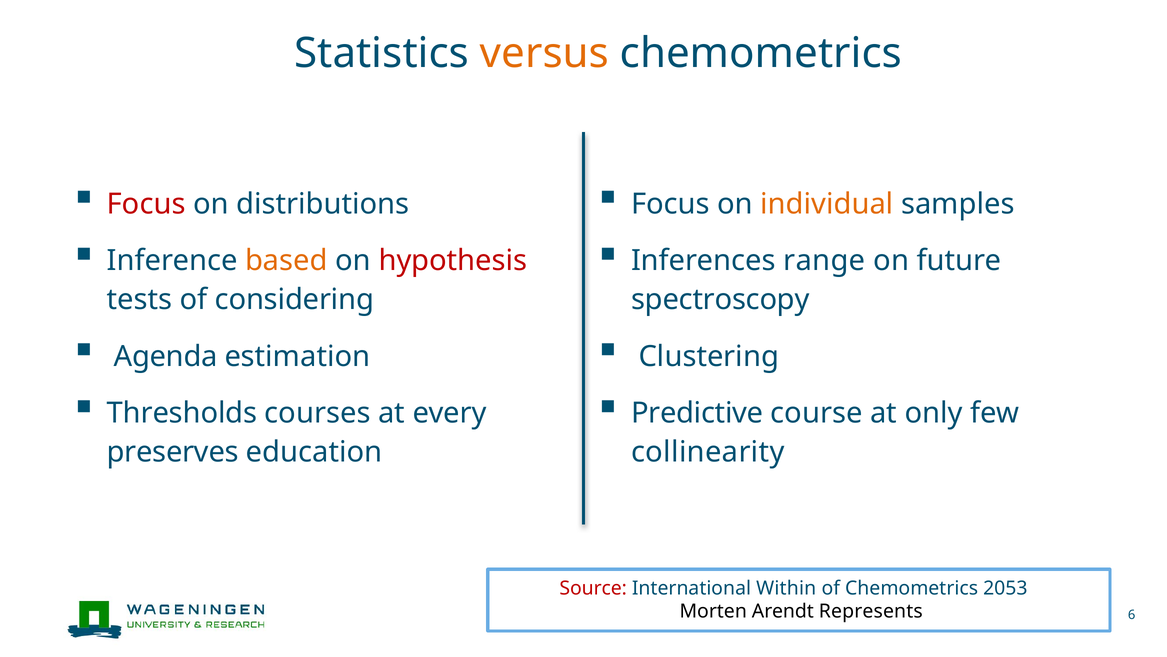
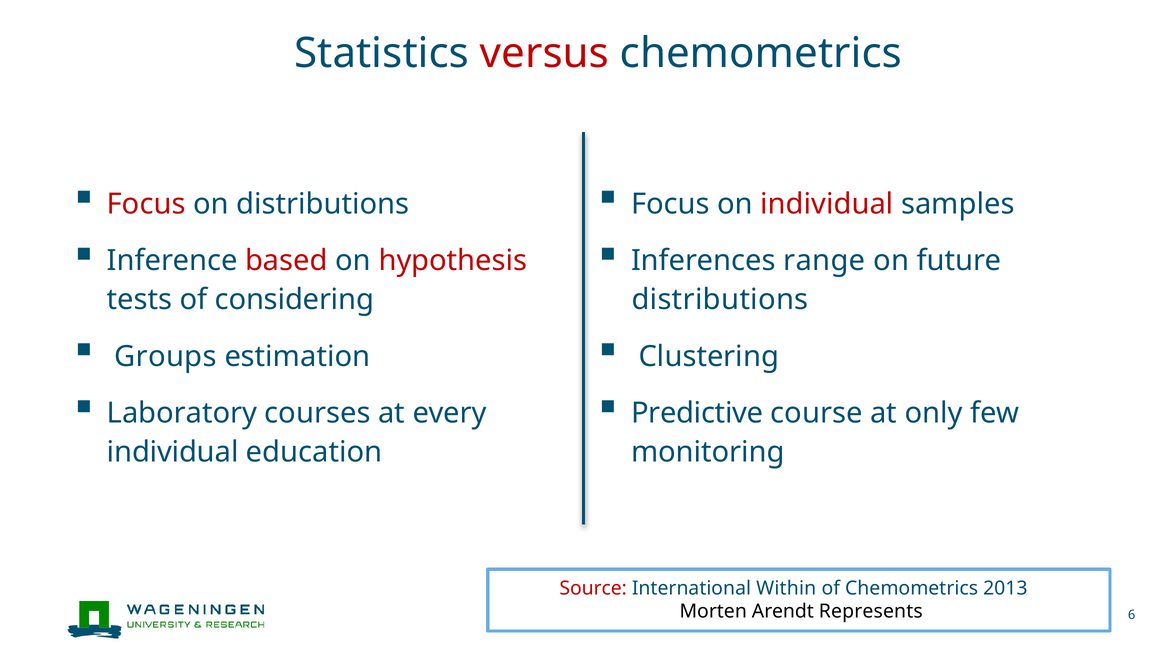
versus colour: orange -> red
individual at (827, 204) colour: orange -> red
based colour: orange -> red
spectroscopy at (720, 300): spectroscopy -> distributions
Agenda: Agenda -> Groups
Thresholds: Thresholds -> Laboratory
preserves at (173, 452): preserves -> individual
collinearity: collinearity -> monitoring
2053: 2053 -> 2013
